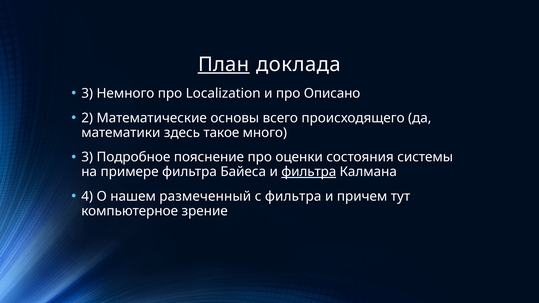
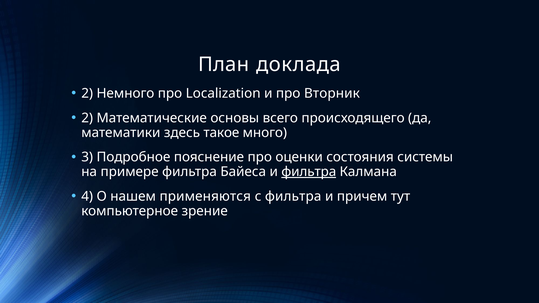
План underline: present -> none
3 at (87, 93): 3 -> 2
Описано: Описано -> Вторник
размеченный: размеченный -> применяются
